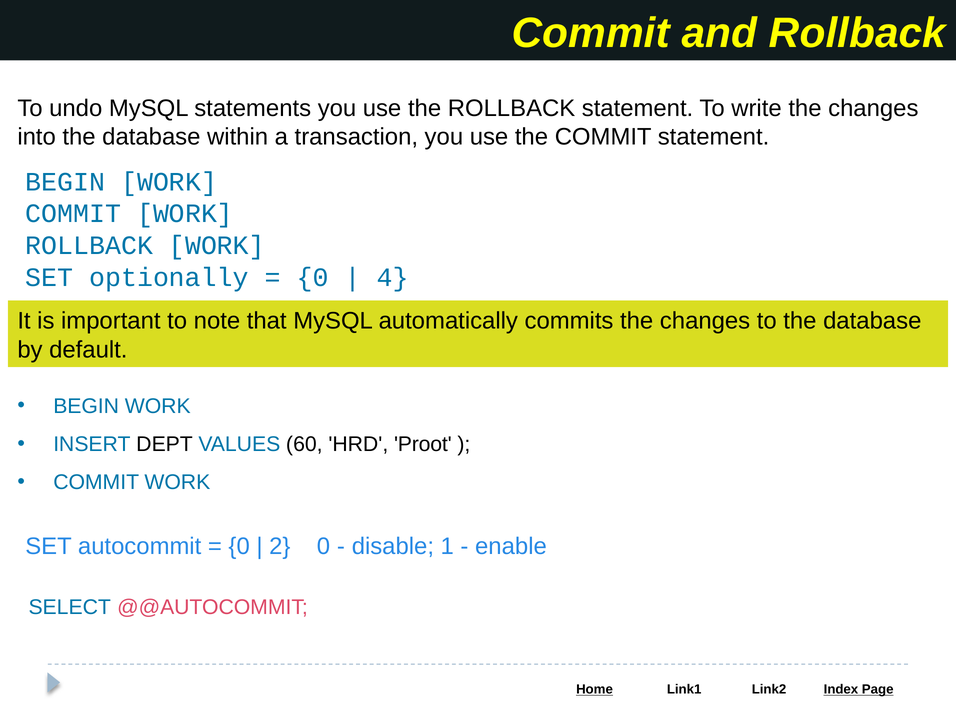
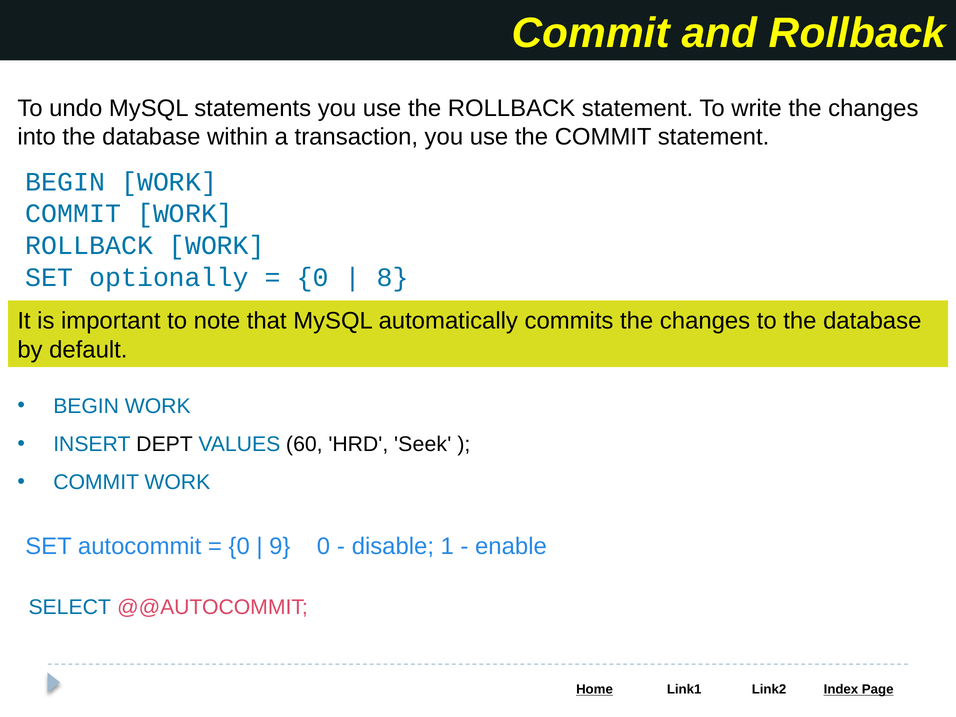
4: 4 -> 8
Proot: Proot -> Seek
2: 2 -> 9
